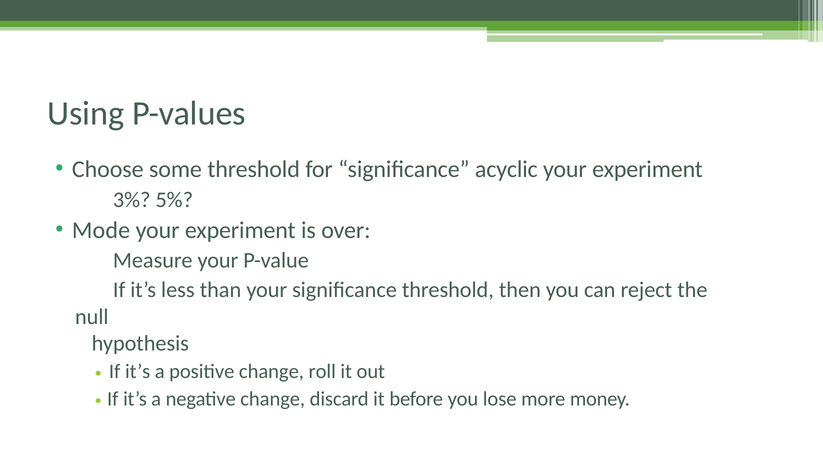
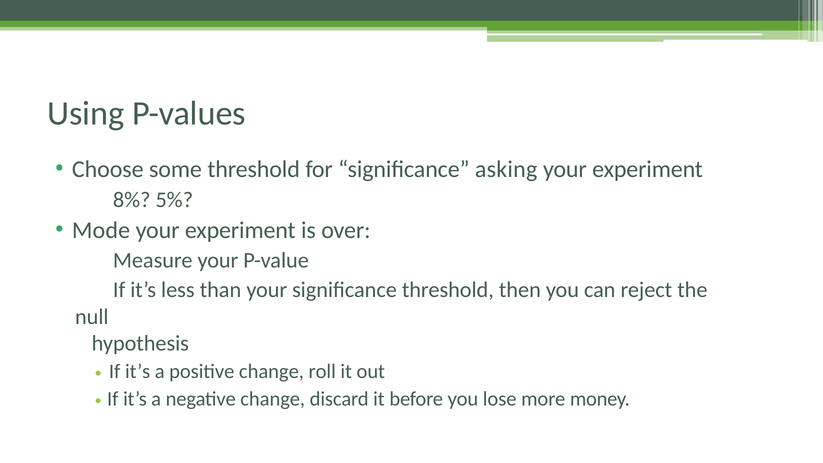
acyclic: acyclic -> asking
3%: 3% -> 8%
